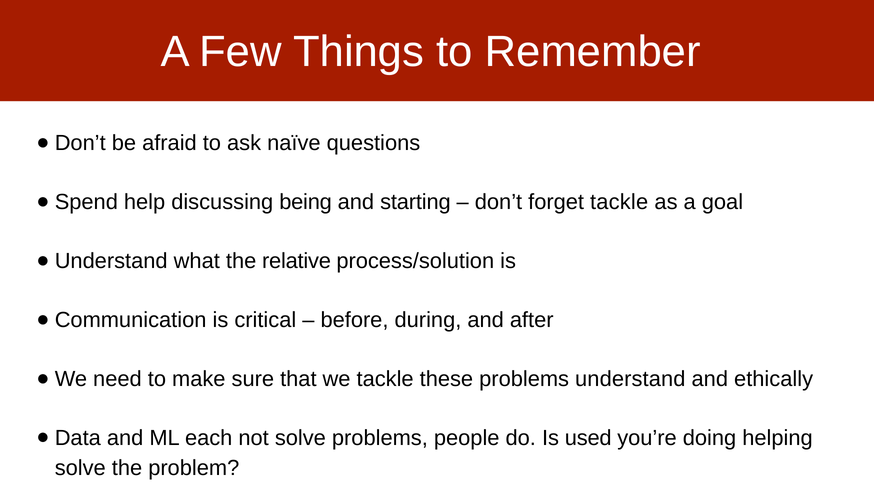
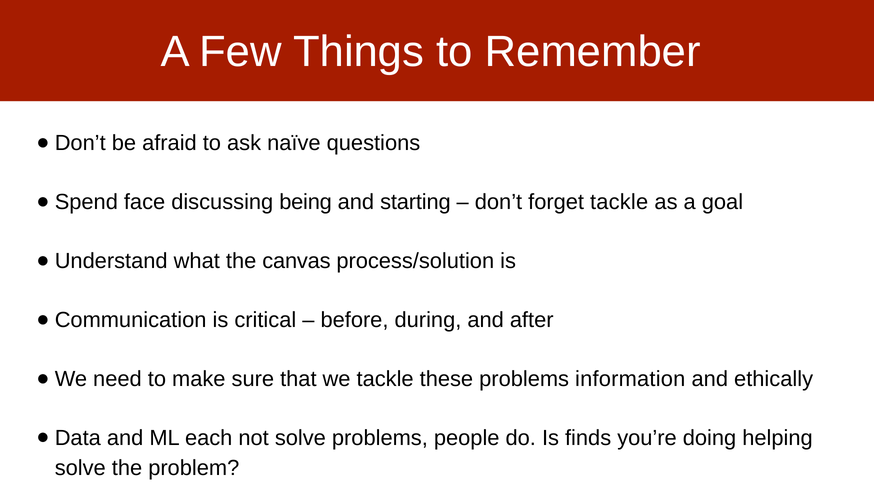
help: help -> face
relative: relative -> canvas
understand: understand -> information
used: used -> finds
